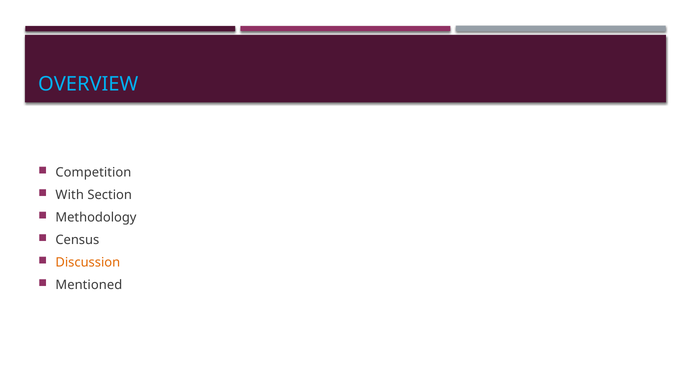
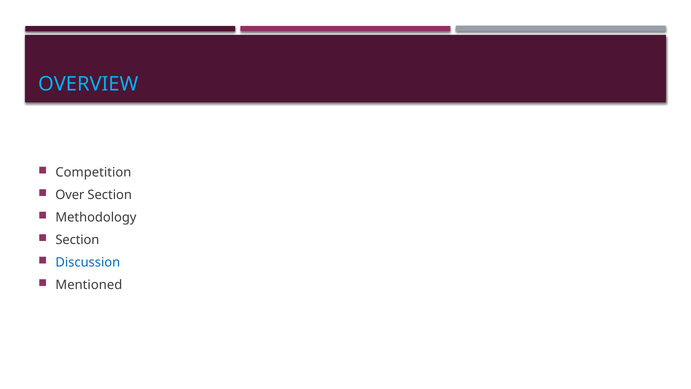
With: With -> Over
Census at (77, 240): Census -> Section
Discussion colour: orange -> blue
